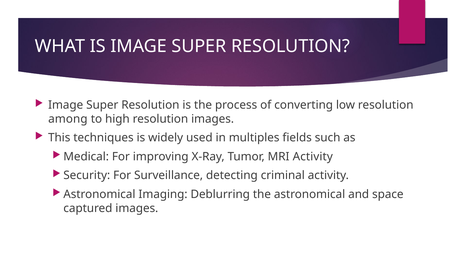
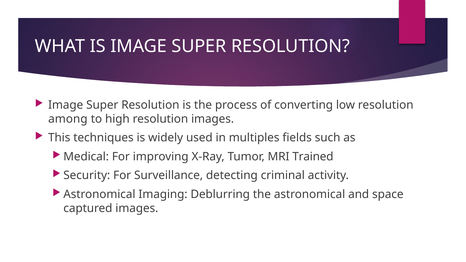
MRI Activity: Activity -> Trained
